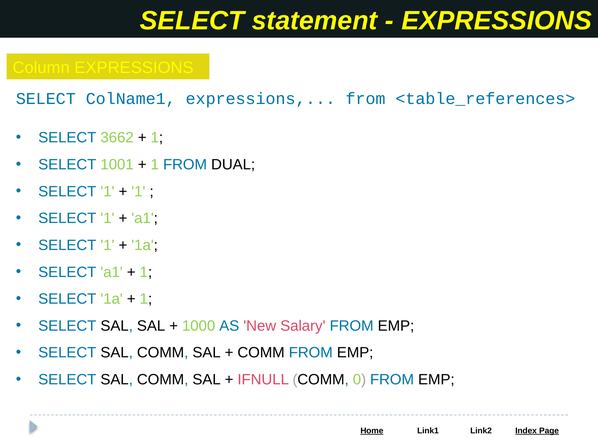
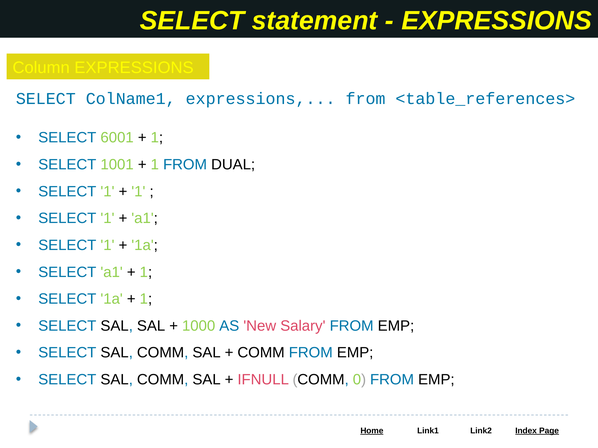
3662: 3662 -> 6001
